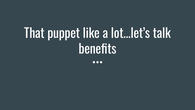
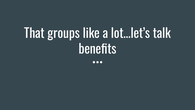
puppet: puppet -> groups
